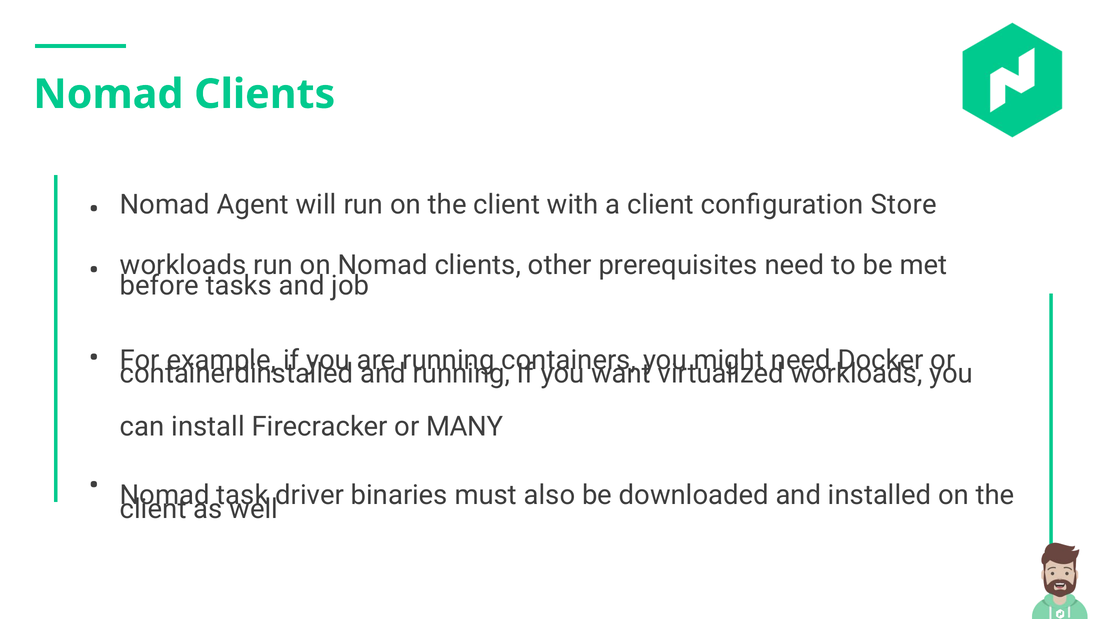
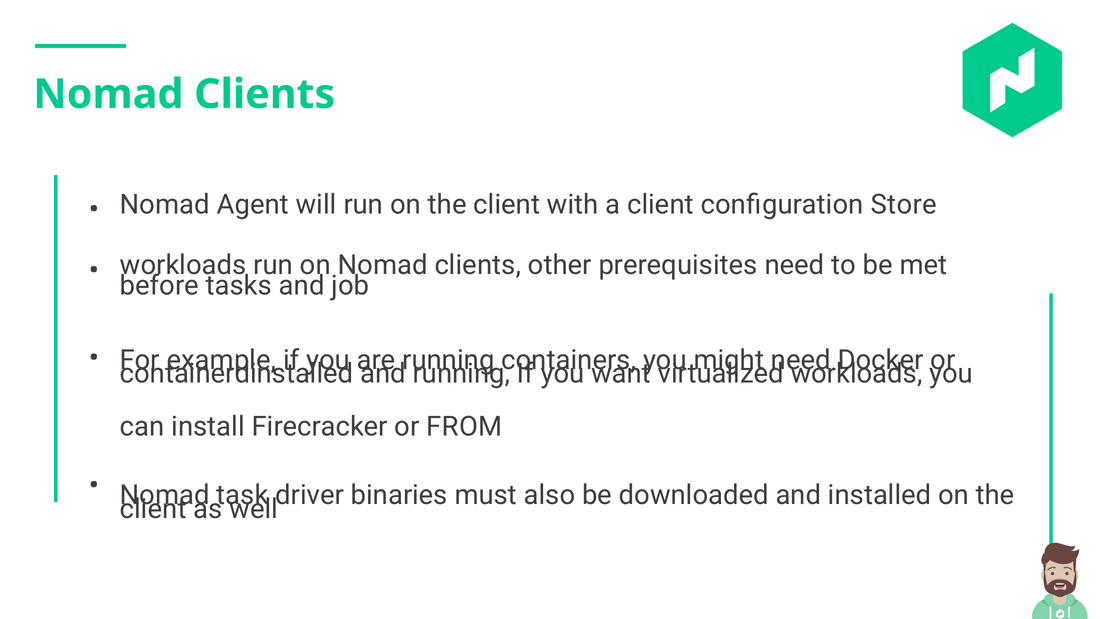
MANY: MANY -> FROM
